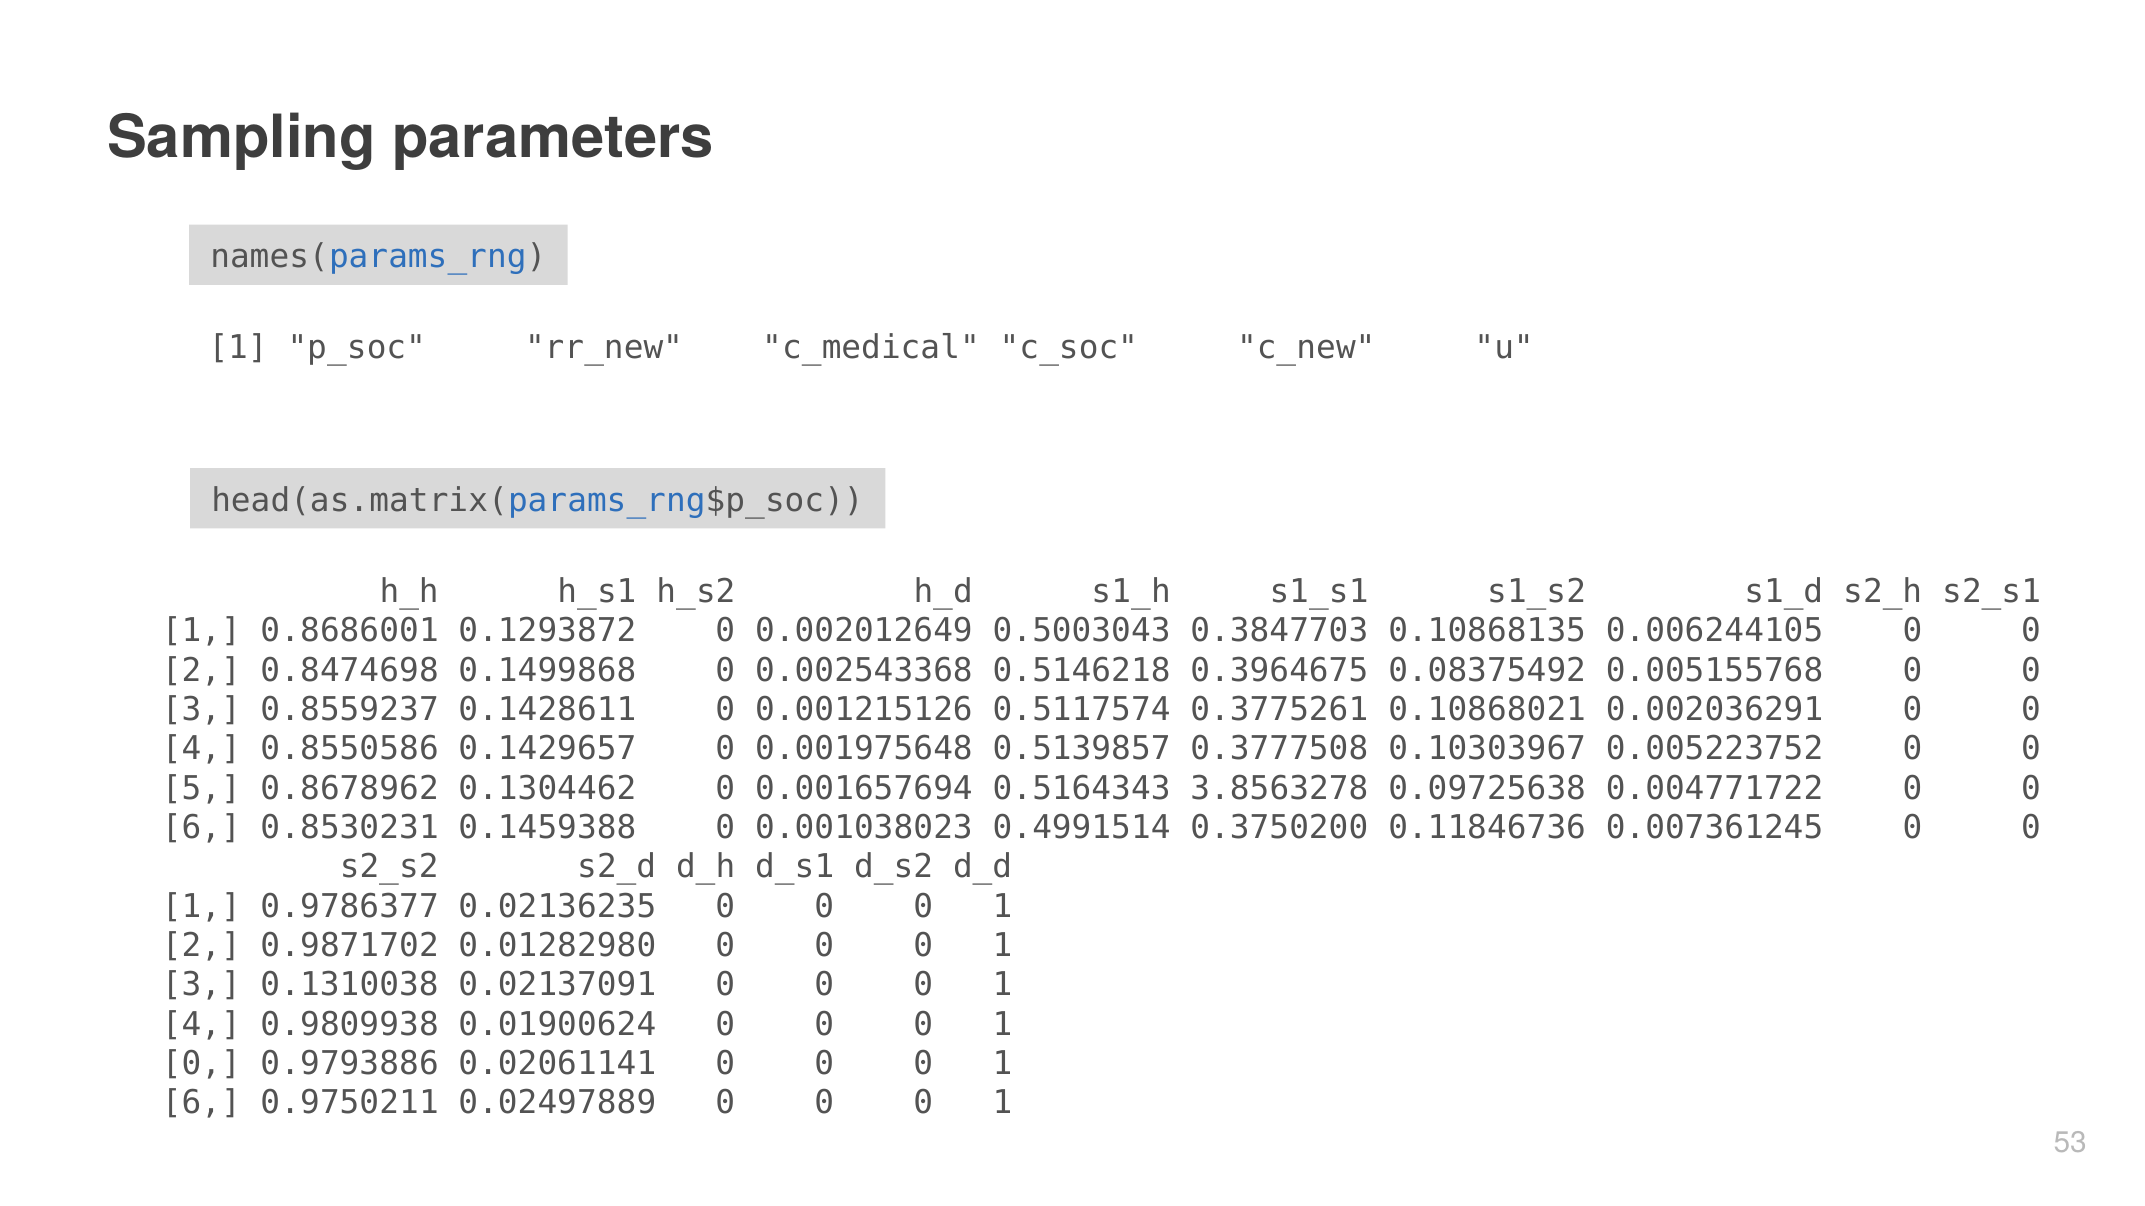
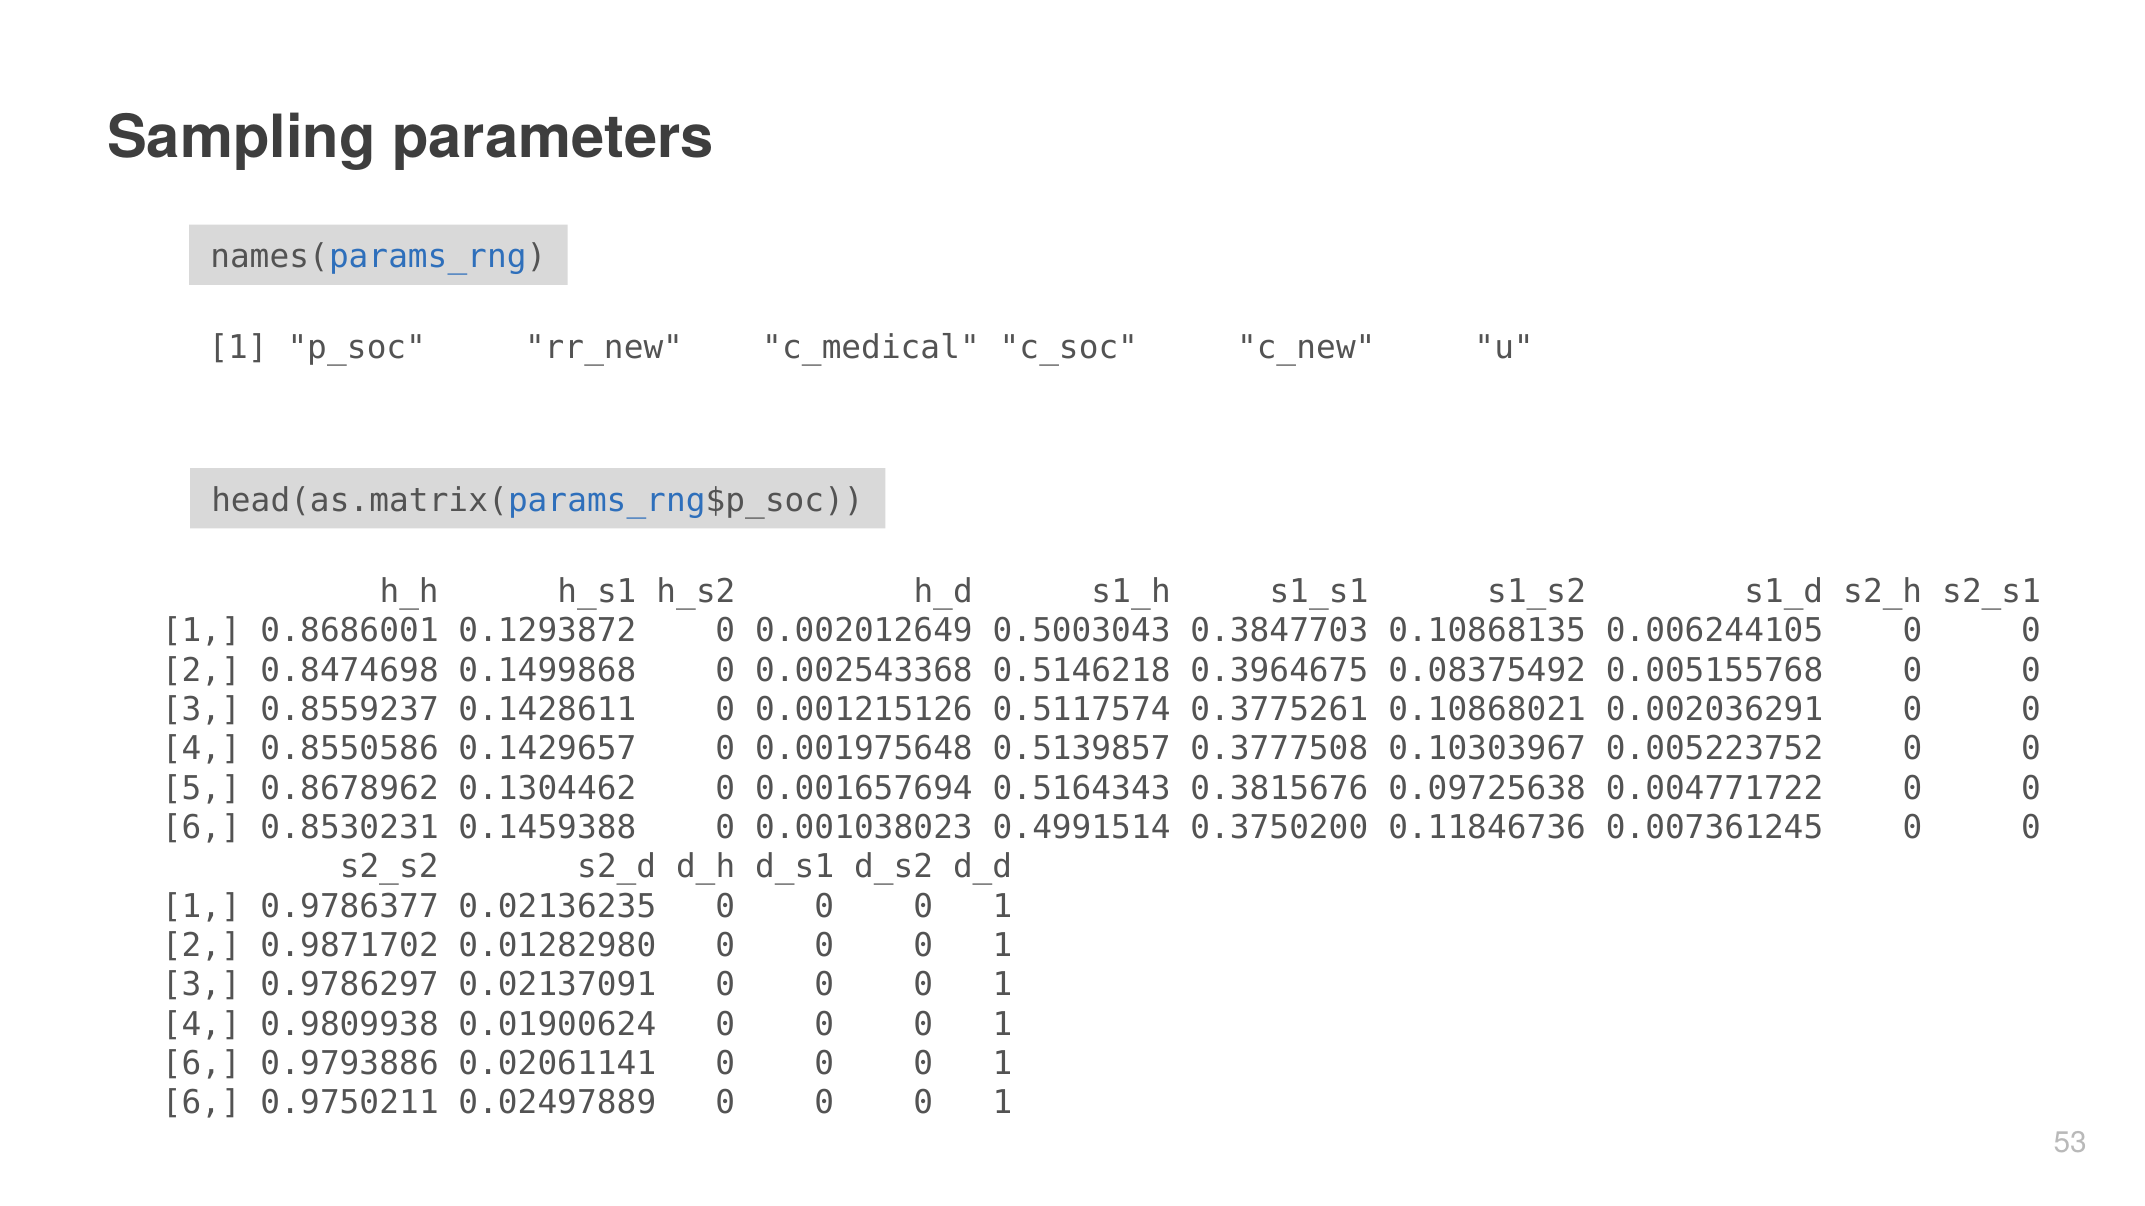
3.8563278: 3.8563278 -> 0.3815676
0.1310038: 0.1310038 -> 0.9786297
0 at (201, 1064): 0 -> 6
